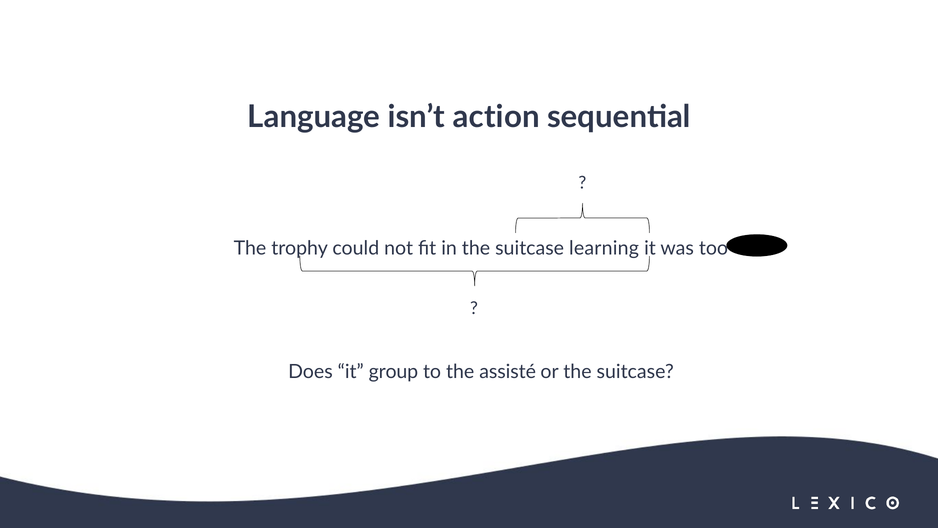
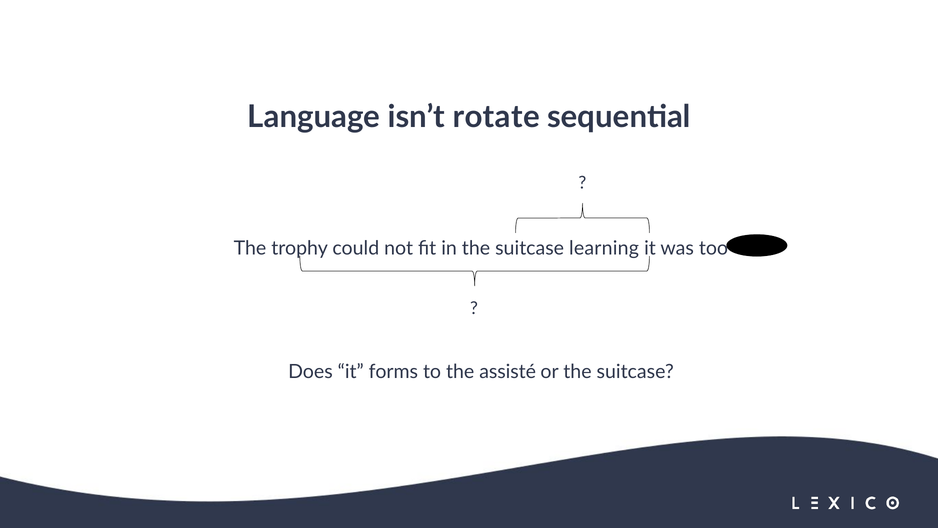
action: action -> rotate
group: group -> forms
